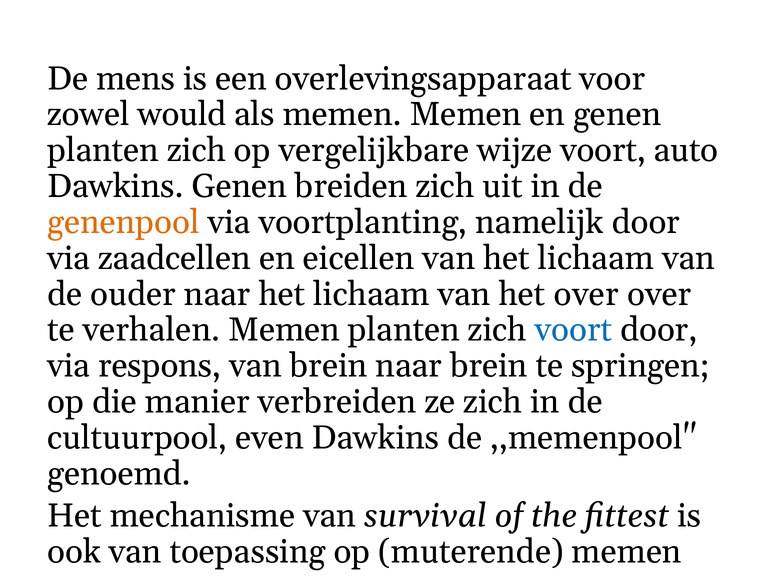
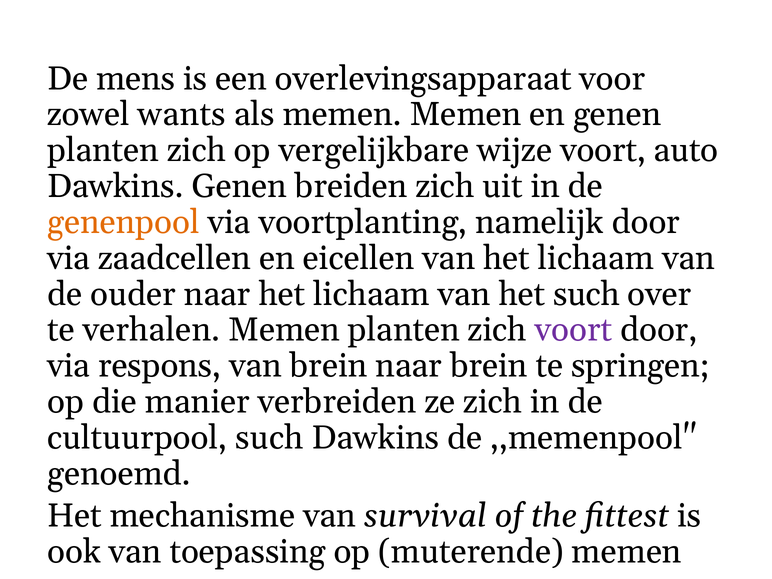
would: would -> wants
het over: over -> such
voort at (573, 330) colour: blue -> purple
cultuurpool even: even -> such
